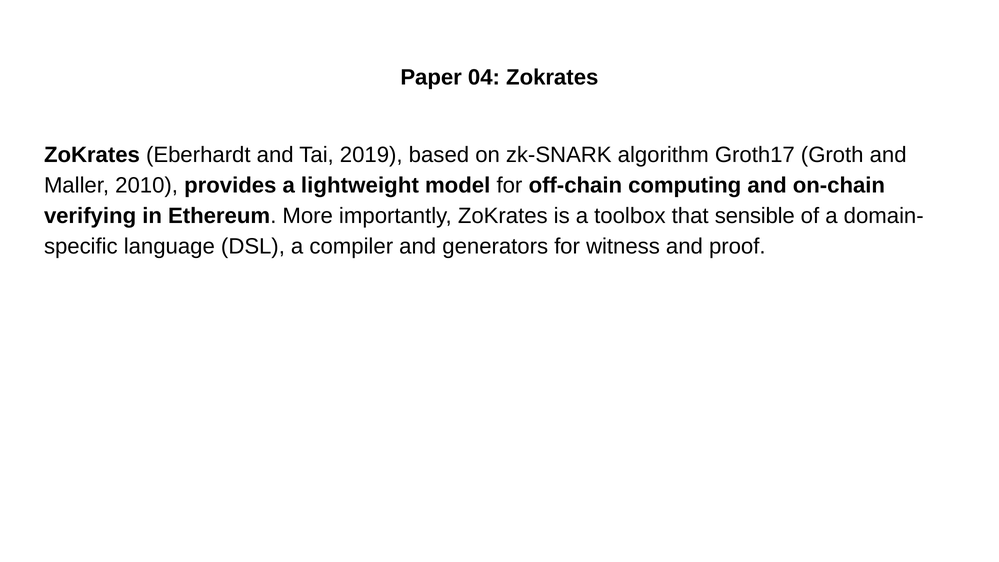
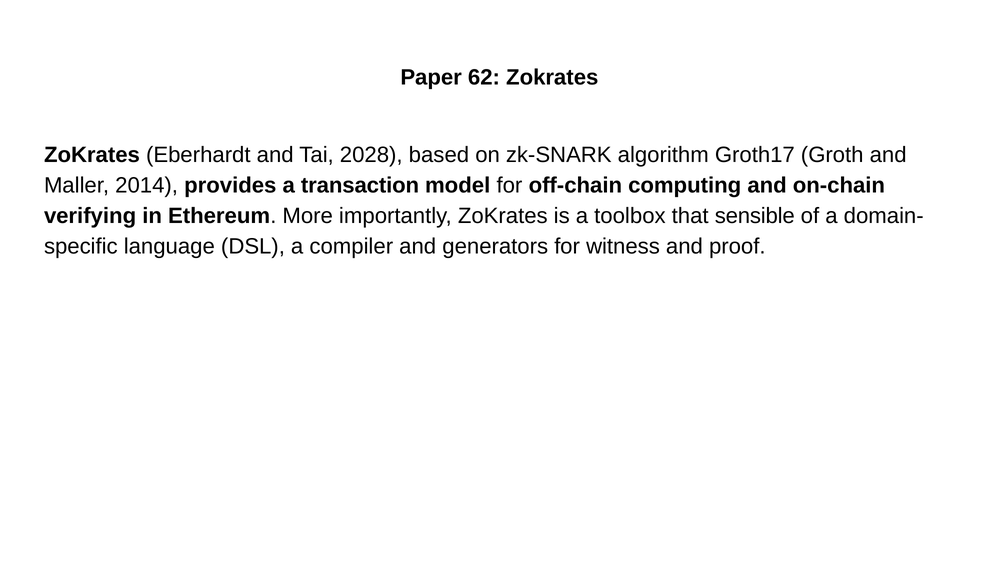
04: 04 -> 62
2019: 2019 -> 2028
2010: 2010 -> 2014
lightweight: lightweight -> transaction
